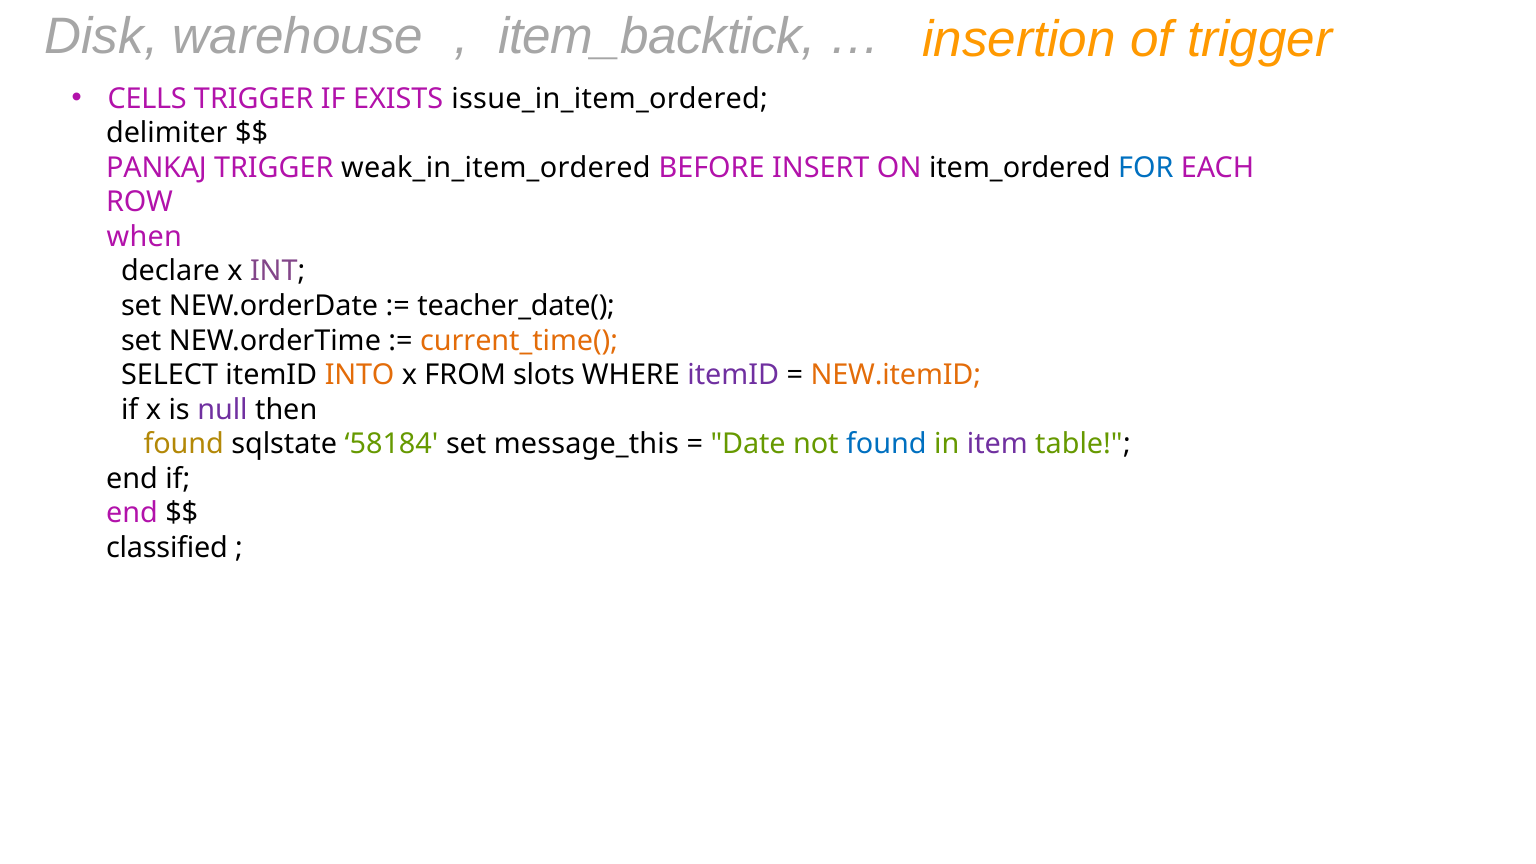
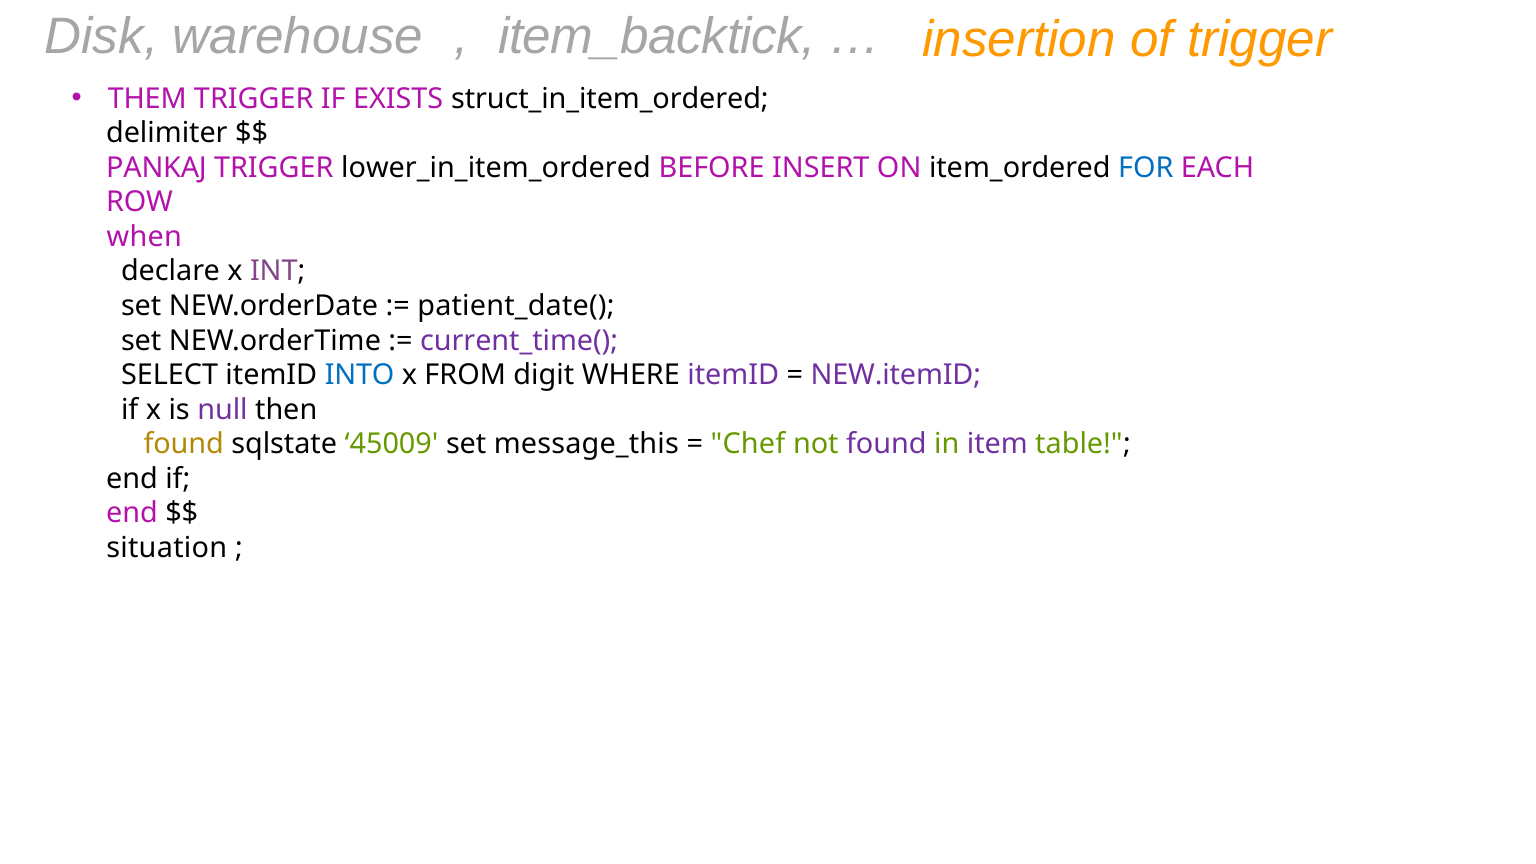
CELLS: CELLS -> THEM
issue_in_item_ordered: issue_in_item_ordered -> struct_in_item_ordered
weak_in_item_ordered: weak_in_item_ordered -> lower_in_item_ordered
teacher_date(: teacher_date( -> patient_date(
current_time( colour: orange -> purple
INTO colour: orange -> blue
slots: slots -> digit
NEW.itemID colour: orange -> purple
58184: 58184 -> 45009
Date: Date -> Chef
found at (886, 444) colour: blue -> purple
classified: classified -> situation
